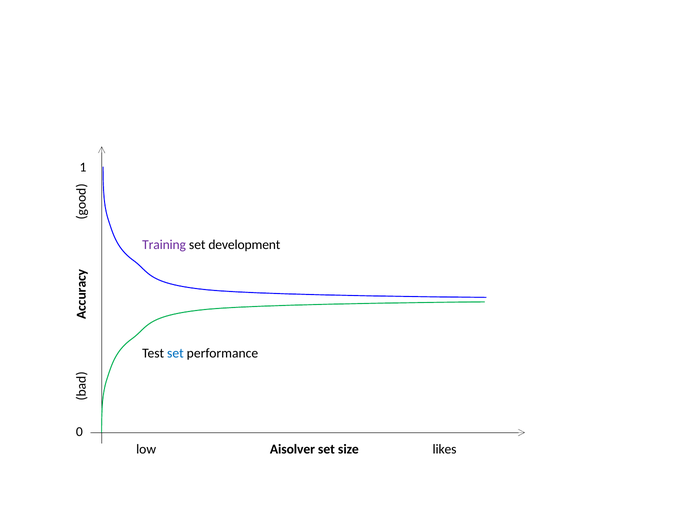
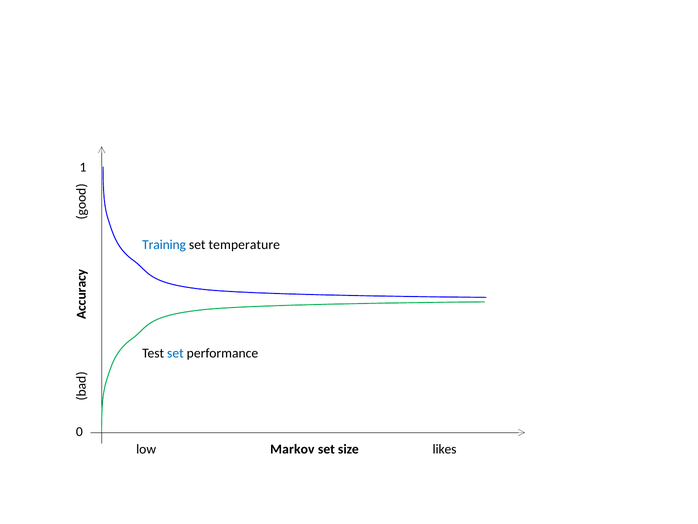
Training colour: purple -> blue
development: development -> temperature
Aisolver: Aisolver -> Markov
